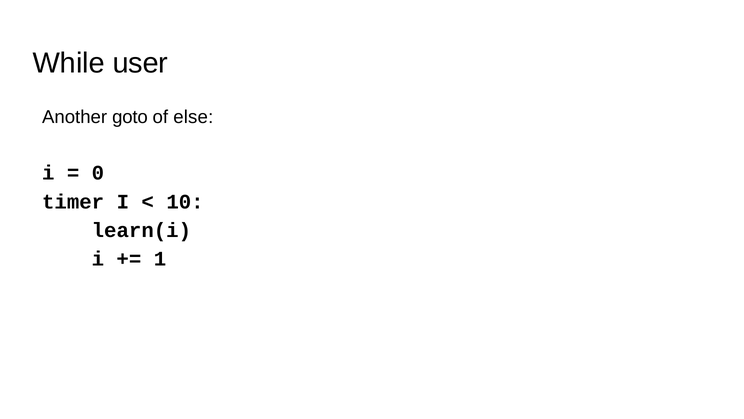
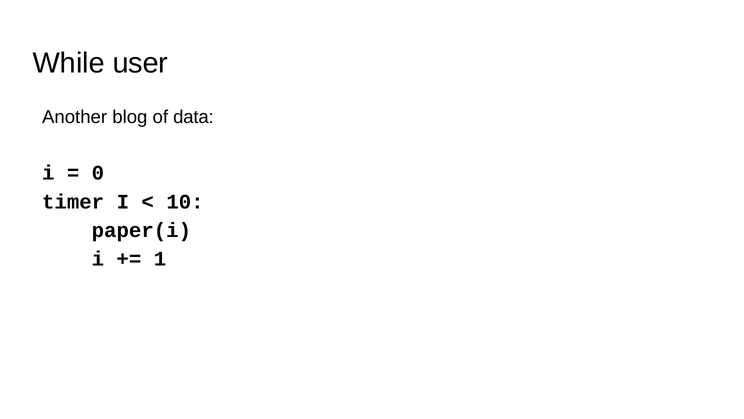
goto: goto -> blog
else: else -> data
learn(i: learn(i -> paper(i
